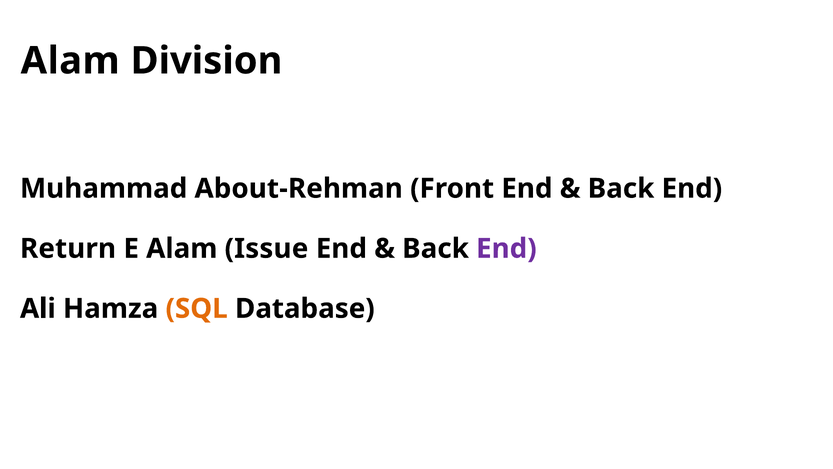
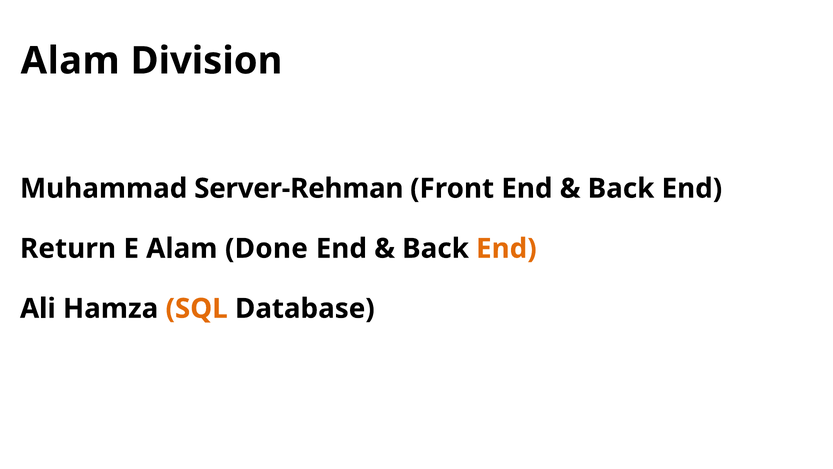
About-Rehman: About-Rehman -> Server-Rehman
Issue: Issue -> Done
End at (506, 248) colour: purple -> orange
